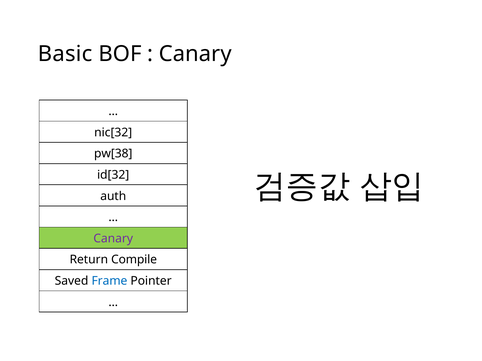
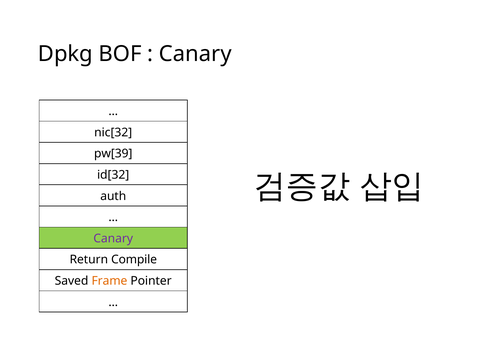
Basic: Basic -> Dpkg
pw[38: pw[38 -> pw[39
Frame colour: blue -> orange
